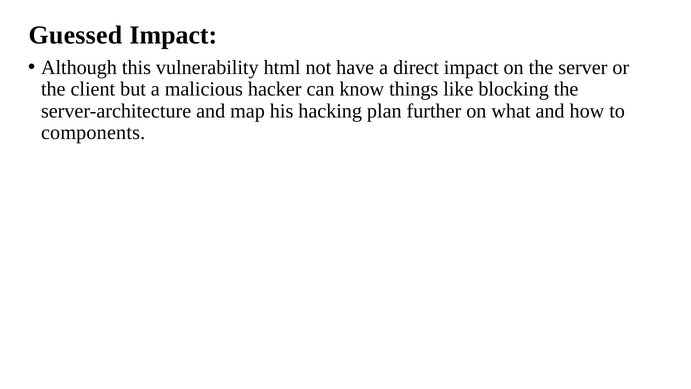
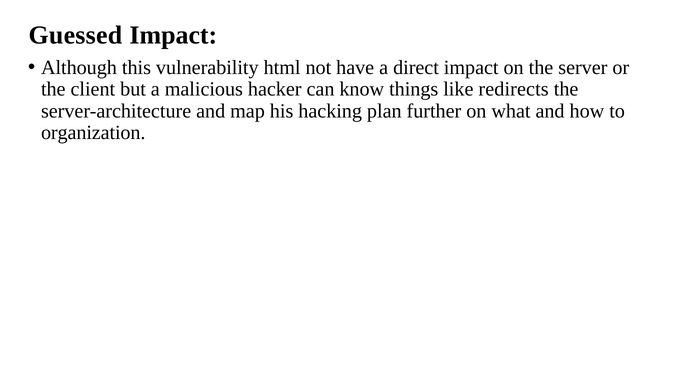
blocking: blocking -> redirects
components: components -> organization
